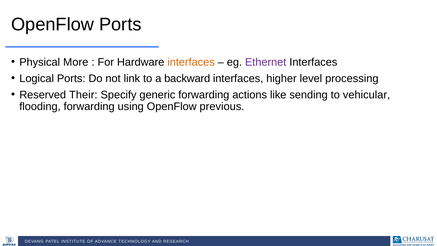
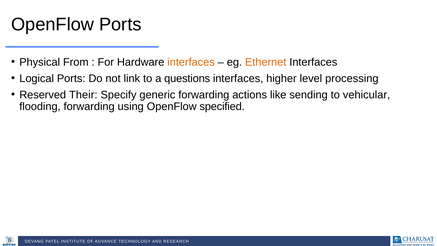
More: More -> From
Ethernet colour: purple -> orange
backward: backward -> questions
previous: previous -> specified
